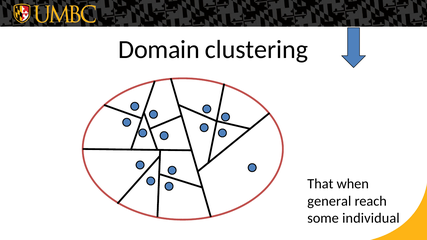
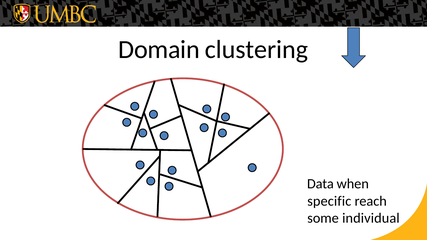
That: That -> Data
general: general -> specific
